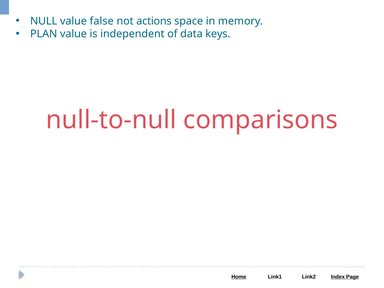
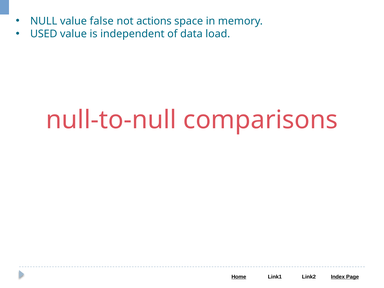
PLAN: PLAN -> USED
keys: keys -> load
